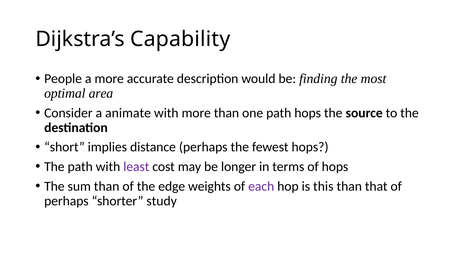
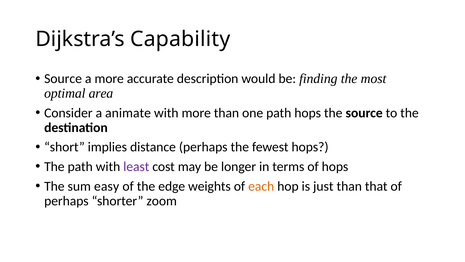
People at (63, 79): People -> Source
sum than: than -> easy
each colour: purple -> orange
this: this -> just
study: study -> zoom
